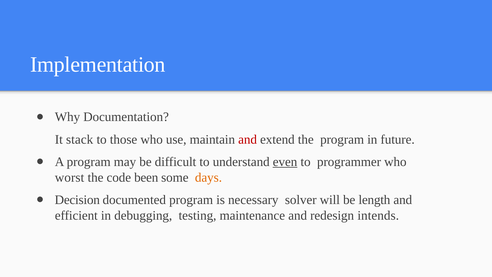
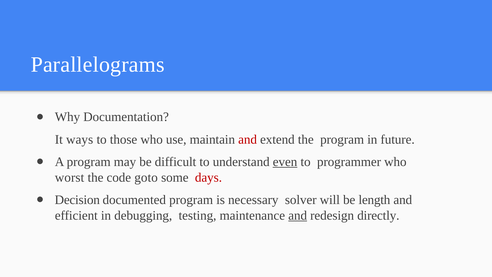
Implementation: Implementation -> Parallelograms
stack: stack -> ways
been: been -> goto
days colour: orange -> red
and at (298, 215) underline: none -> present
intends: intends -> directly
